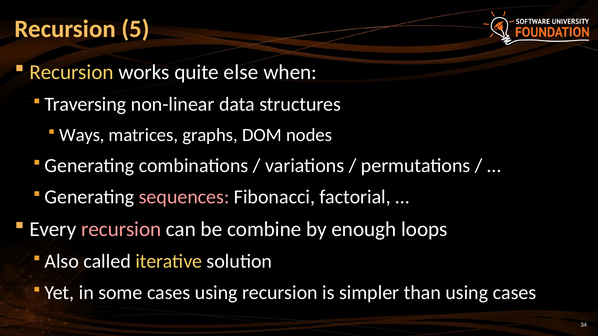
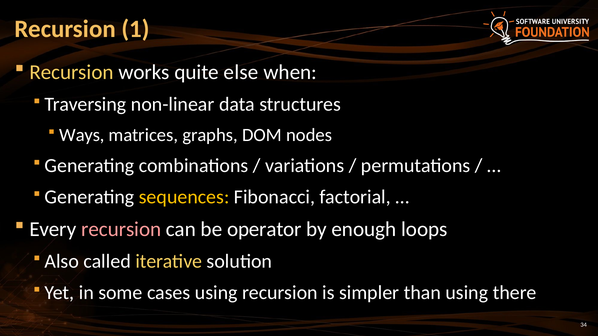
5: 5 -> 1
sequences colour: pink -> yellow
combine: combine -> operator
using cases: cases -> there
